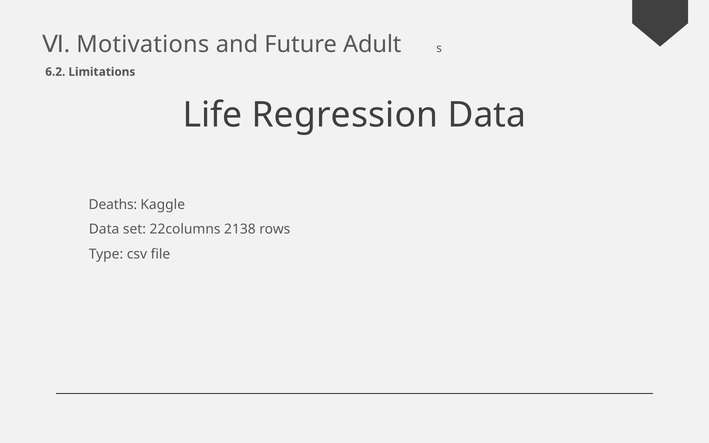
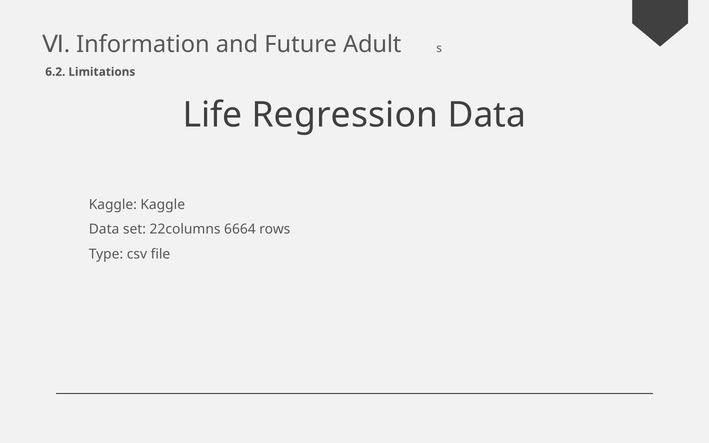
Motivations: Motivations -> Information
Deaths at (113, 205): Deaths -> Kaggle
2138: 2138 -> 6664
